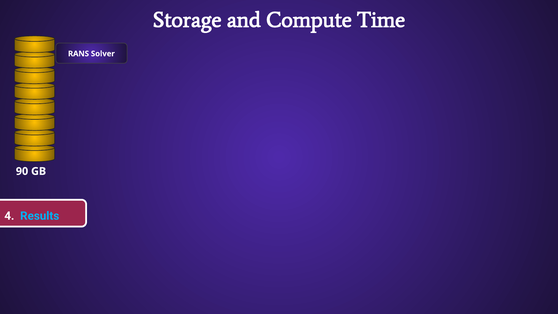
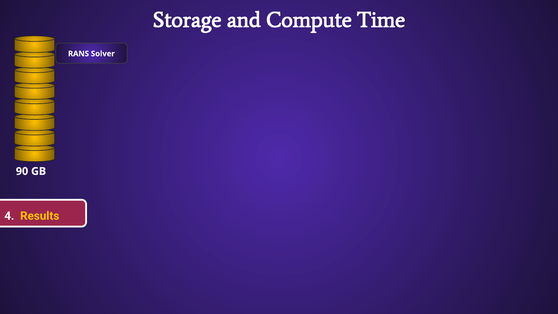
Results colour: light blue -> yellow
